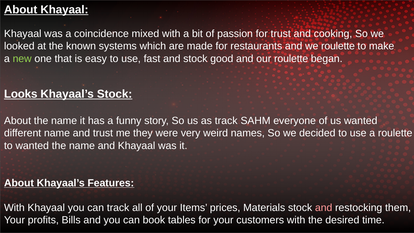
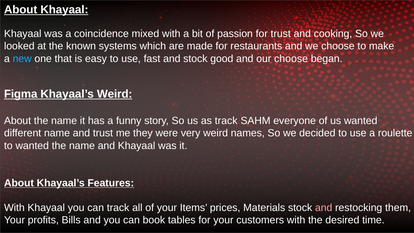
we roulette: roulette -> choose
new colour: light green -> light blue
our roulette: roulette -> choose
Looks: Looks -> Figma
Khayaal’s Stock: Stock -> Weird
